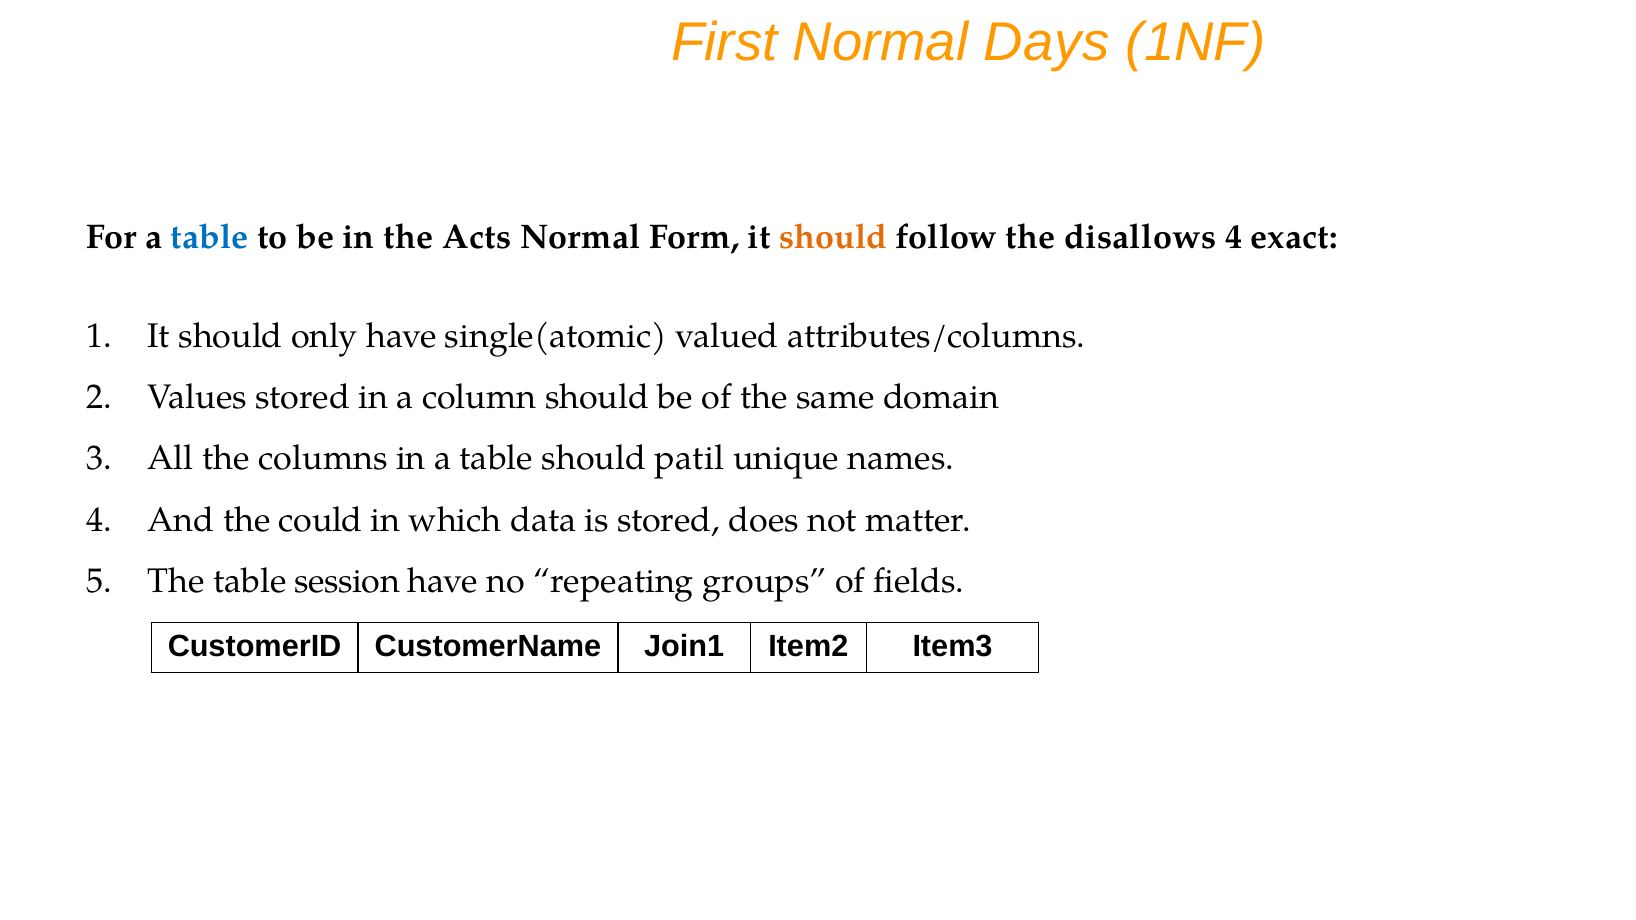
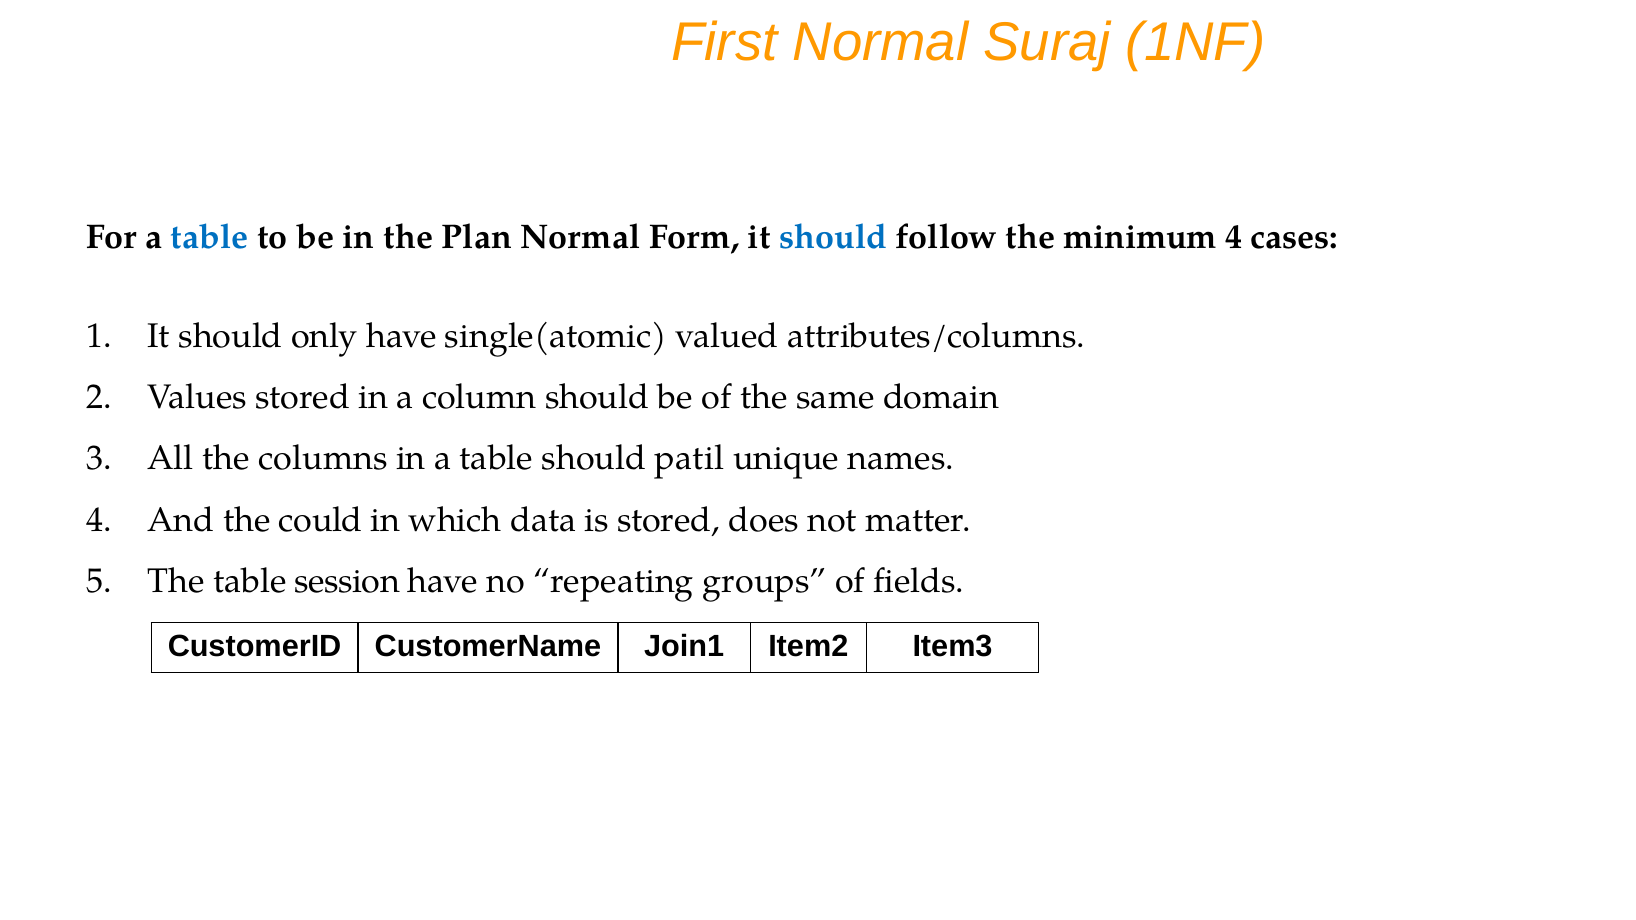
Days: Days -> Suraj
Acts: Acts -> Plan
should at (833, 238) colour: orange -> blue
disallows: disallows -> minimum
exact: exact -> cases
